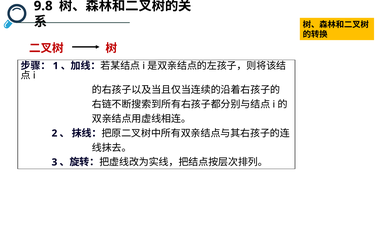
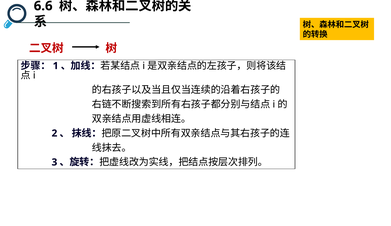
9.8: 9.8 -> 6.6
